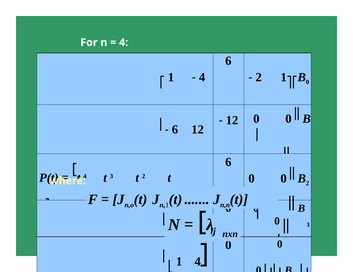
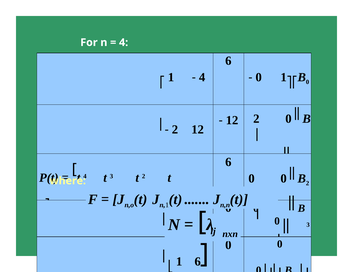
2 at (259, 77): 2 -> 0
6 at (175, 130): 6 -> 2
12 0: 0 -> 2
1 4: 4 -> 6
